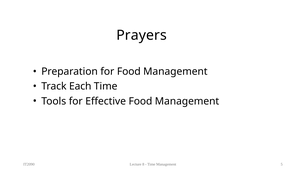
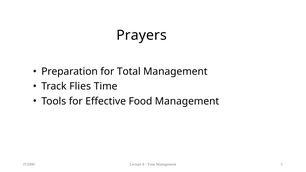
for Food: Food -> Total
Each: Each -> Flies
